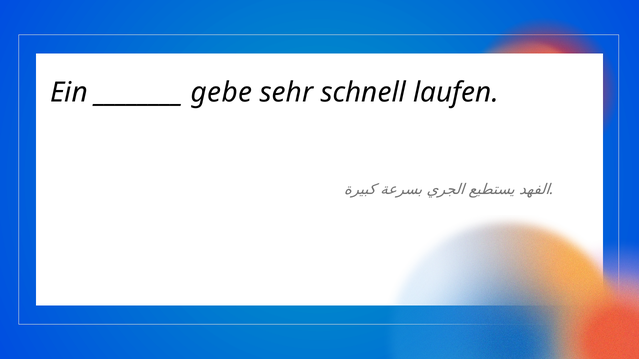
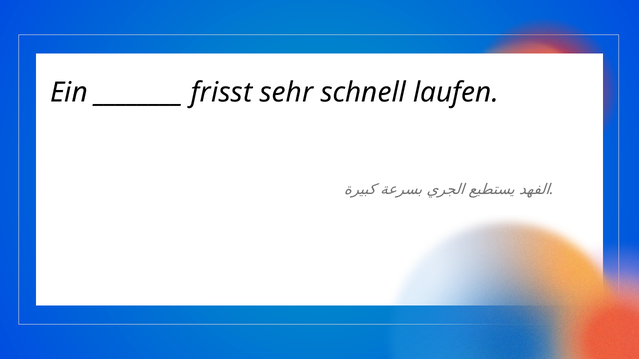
gebe: gebe -> frisst
